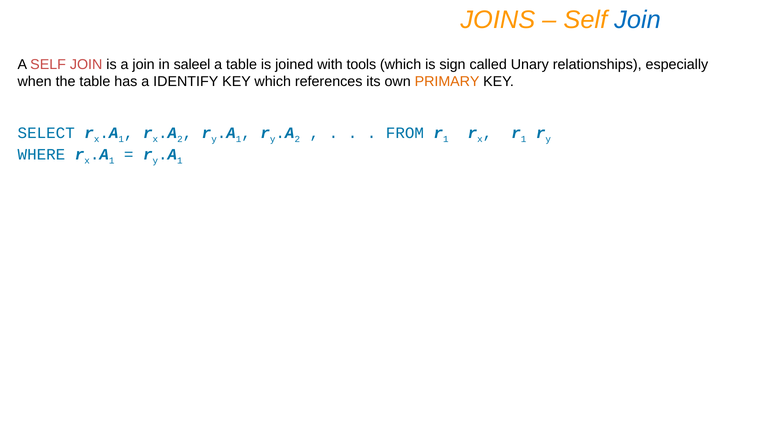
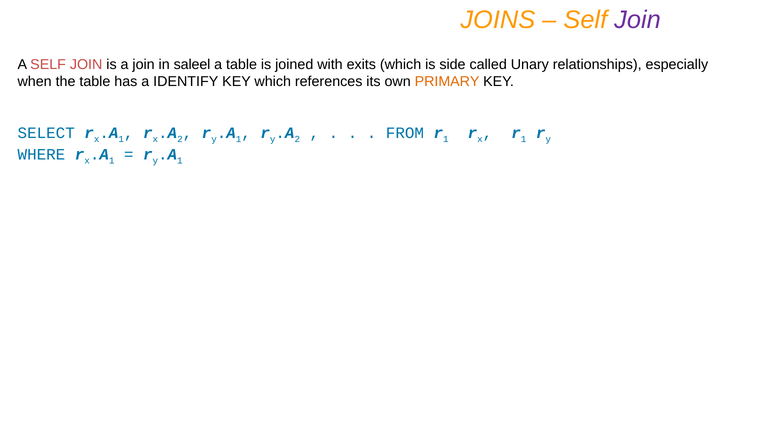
Join at (638, 20) colour: blue -> purple
tools: tools -> exits
sign: sign -> side
